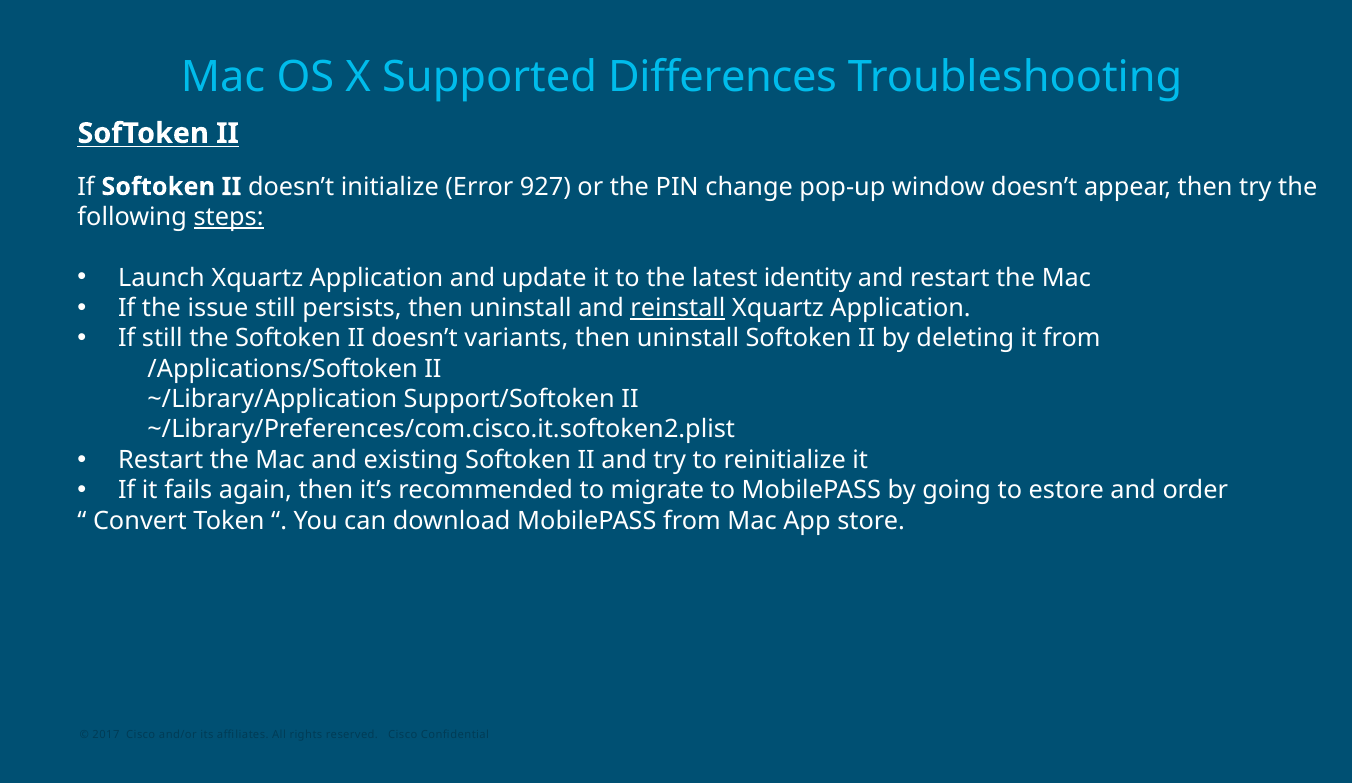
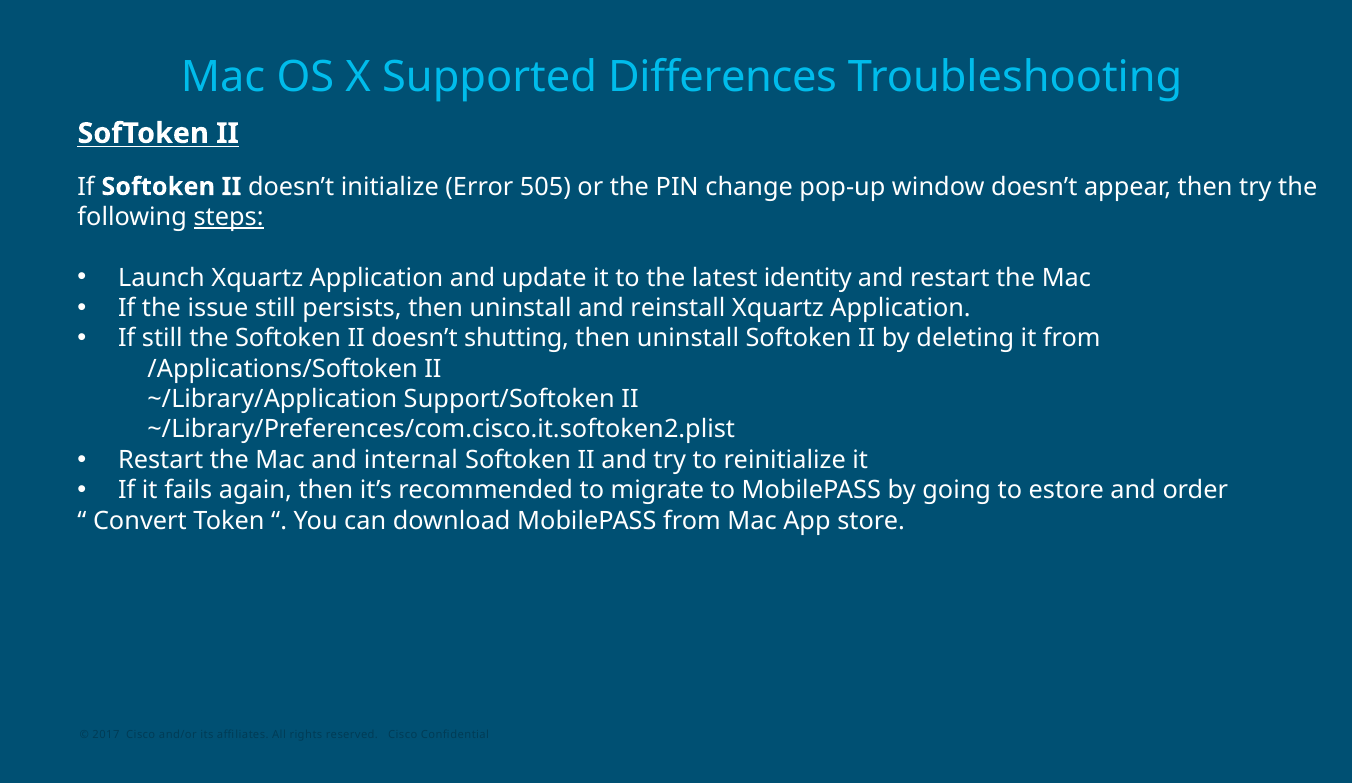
927: 927 -> 505
reinstall underline: present -> none
variants: variants -> shutting
existing: existing -> internal
